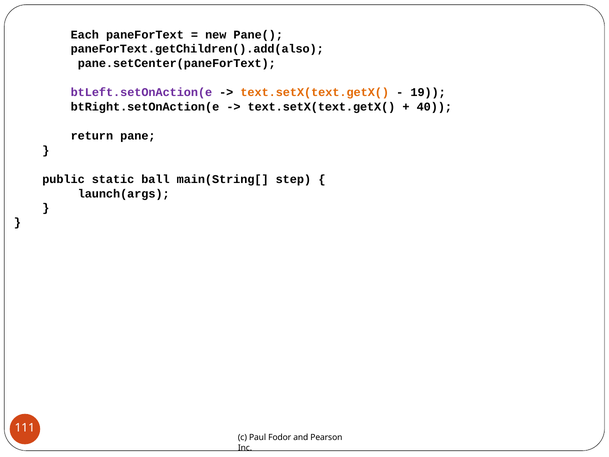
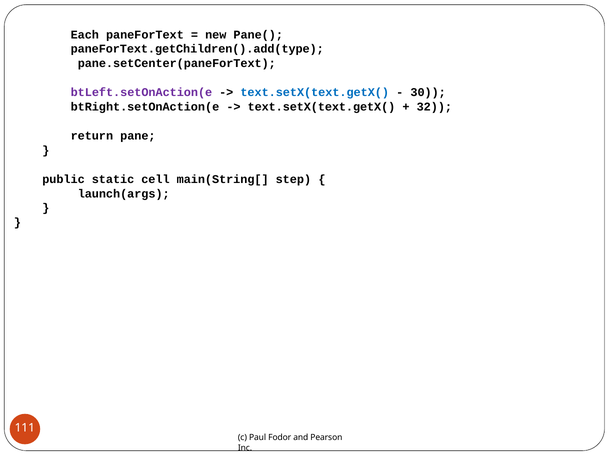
paneForText.getChildren().add(also: paneForText.getChildren().add(also -> paneForText.getChildren().add(type
text.setX(text.getX( at (315, 92) colour: orange -> blue
19: 19 -> 30
40: 40 -> 32
ball: ball -> cell
